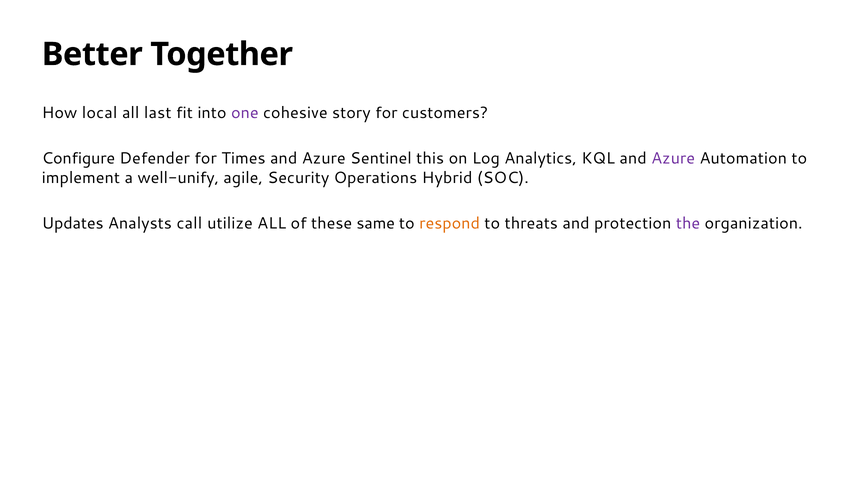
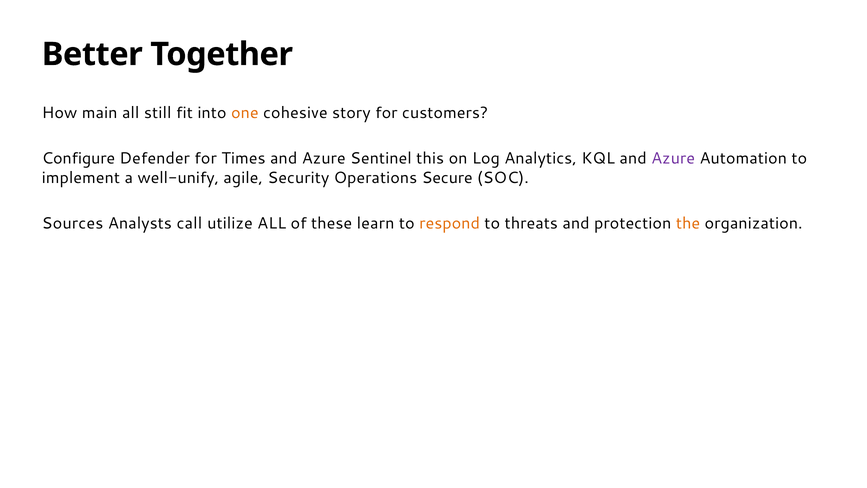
local: local -> main
last: last -> still
one colour: purple -> orange
Hybrid: Hybrid -> Secure
Updates: Updates -> Sources
same: same -> learn
the colour: purple -> orange
